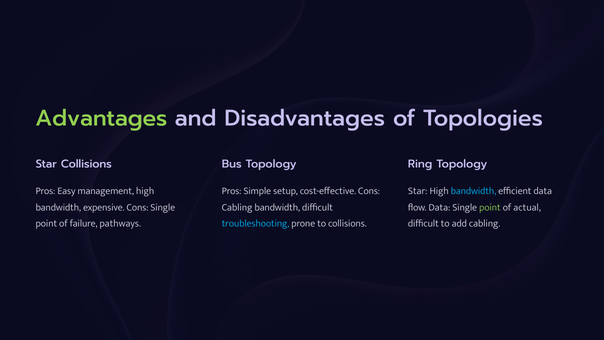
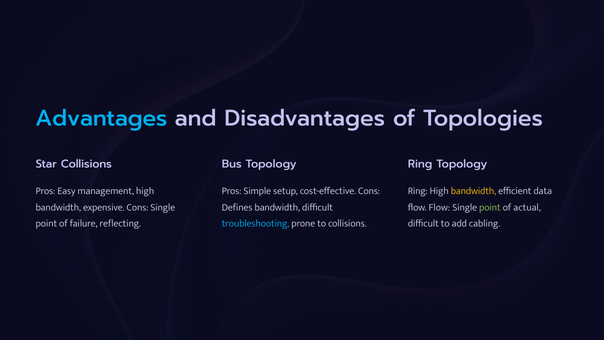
Advantages colour: light green -> light blue
Star at (418, 191): Star -> Ring
bandwidth at (473, 191) colour: light blue -> yellow
Cabling at (237, 207): Cabling -> Defines
flow Data: Data -> Flow
pathways: pathways -> reflecting
